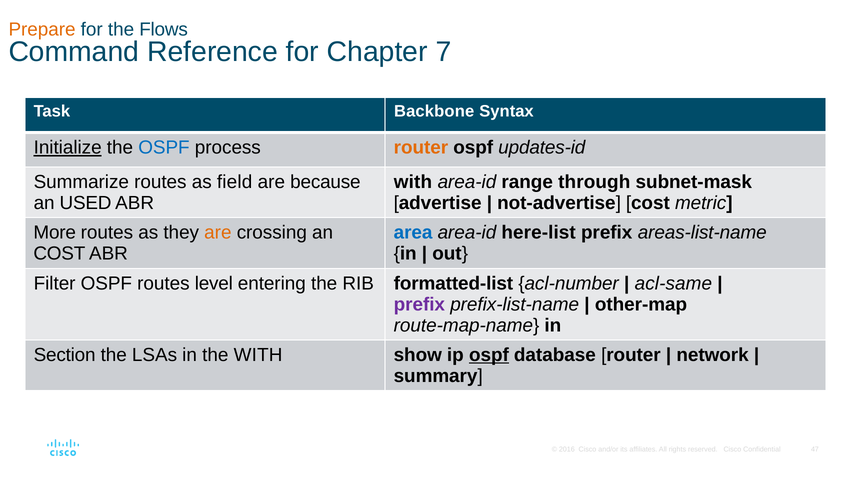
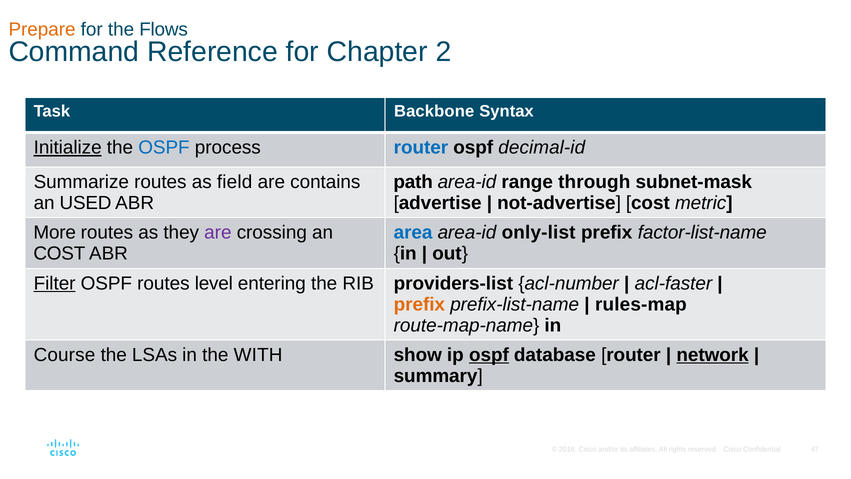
7: 7 -> 2
router at (421, 148) colour: orange -> blue
updates-id: updates-id -> decimal-id
because: because -> contains
with at (413, 182): with -> path
are at (218, 233) colour: orange -> purple
here-list: here-list -> only-list
areas-list-name: areas-list-name -> factor-list-name
Filter underline: none -> present
formatted-list: formatted-list -> providers-list
acl-same: acl-same -> acl-faster
prefix at (419, 304) colour: purple -> orange
other-map: other-map -> rules-map
Section: Section -> Course
network underline: none -> present
